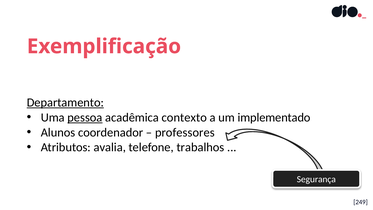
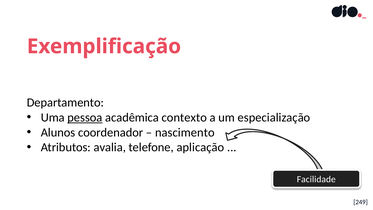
Departamento underline: present -> none
implementado: implementado -> especialização
professores: professores -> nascimento
trabalhos: trabalhos -> aplicação
Segurança: Segurança -> Facilidade
